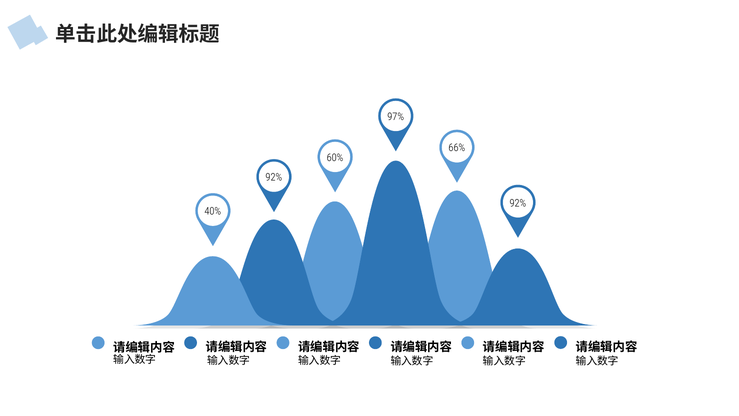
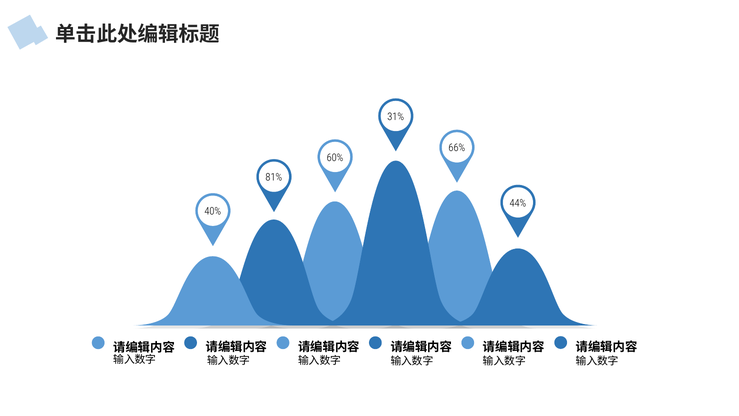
97%: 97% -> 31%
92% at (274, 177): 92% -> 81%
92% at (518, 203): 92% -> 44%
